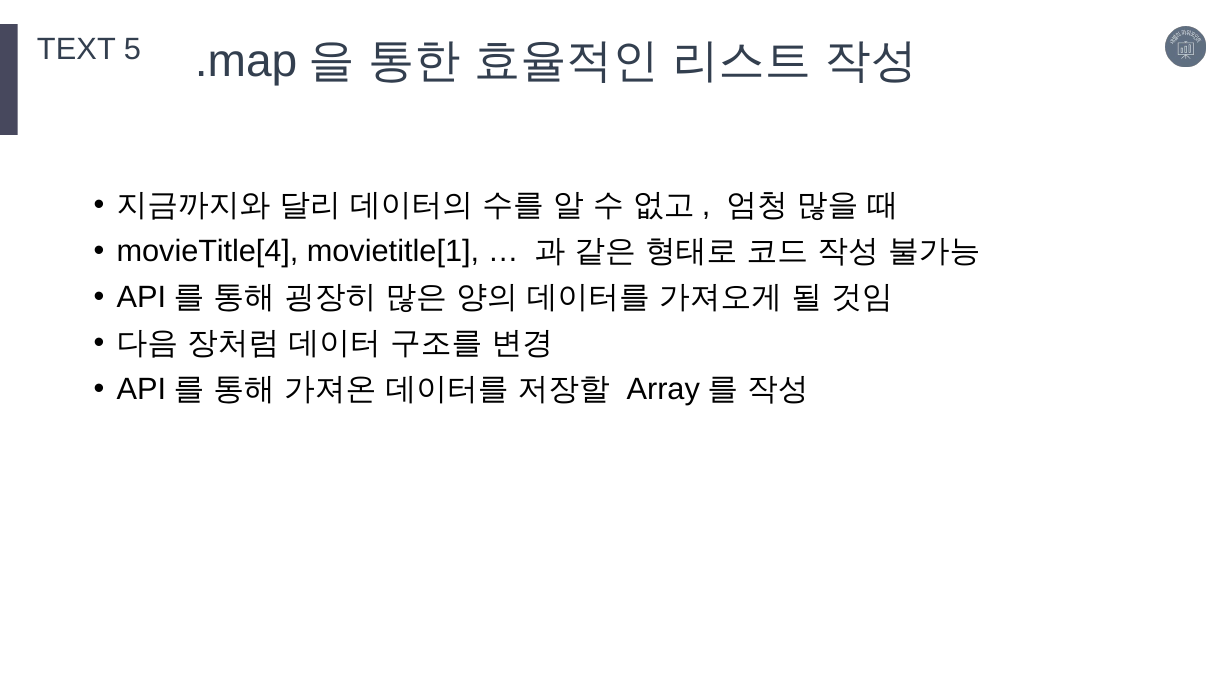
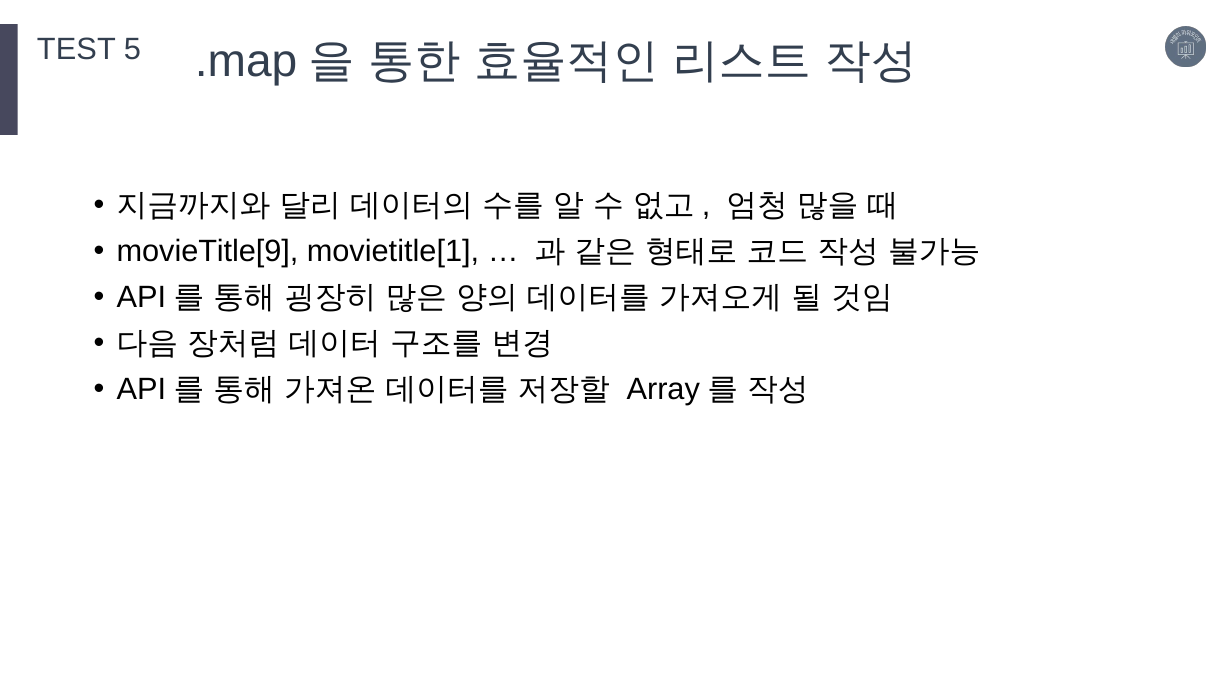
TEXT: TEXT -> TEST
movieTitle[4: movieTitle[4 -> movieTitle[9
